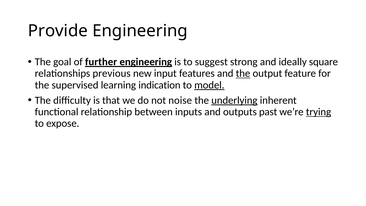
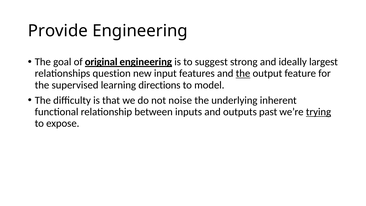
further: further -> original
square: square -> largest
previous: previous -> question
indication: indication -> directions
model underline: present -> none
underlying underline: present -> none
